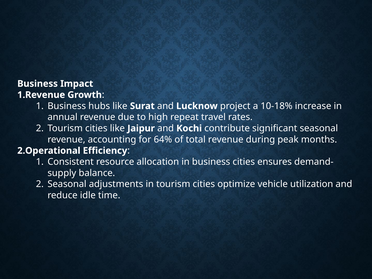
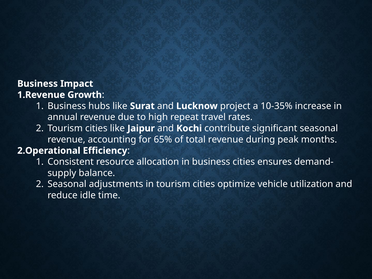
10-18%: 10-18% -> 10-35%
64%: 64% -> 65%
